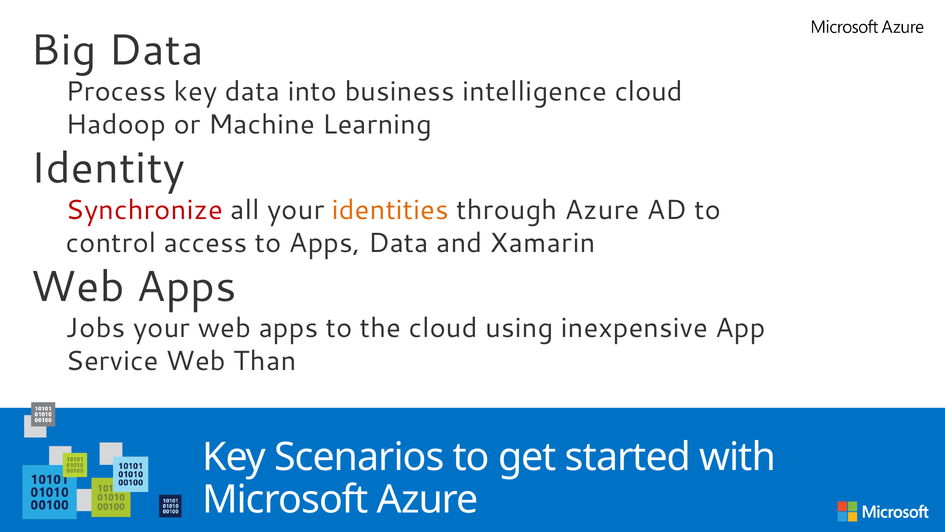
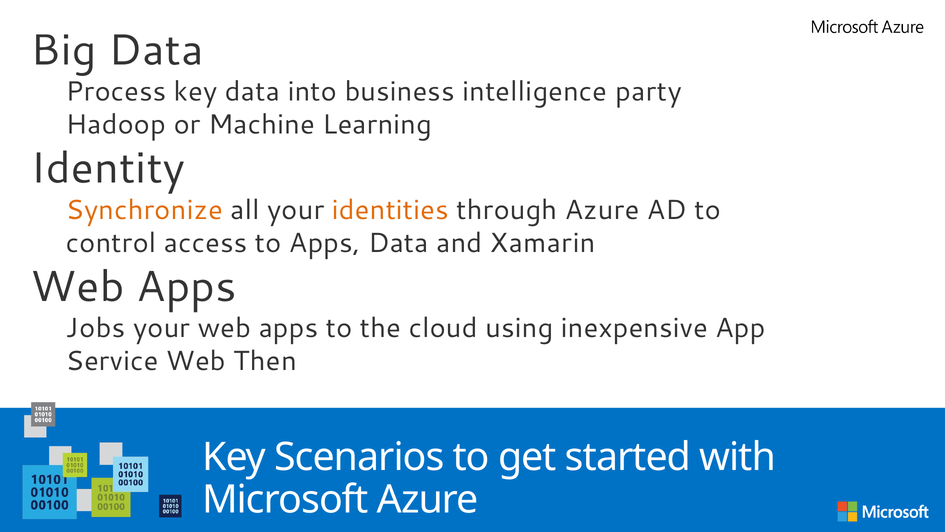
intelligence cloud: cloud -> party
Synchronize colour: red -> orange
Than: Than -> Then
